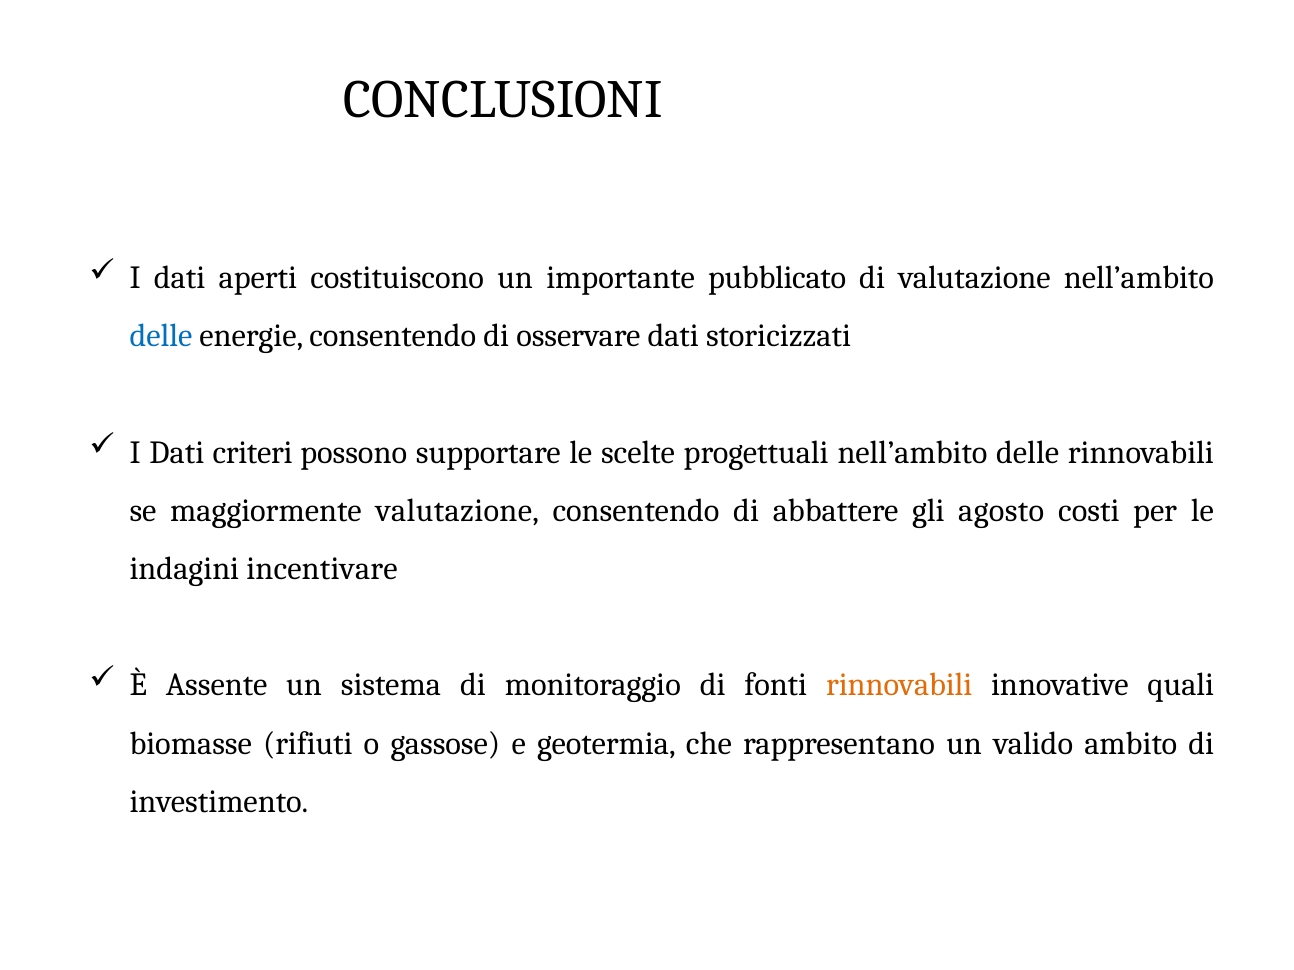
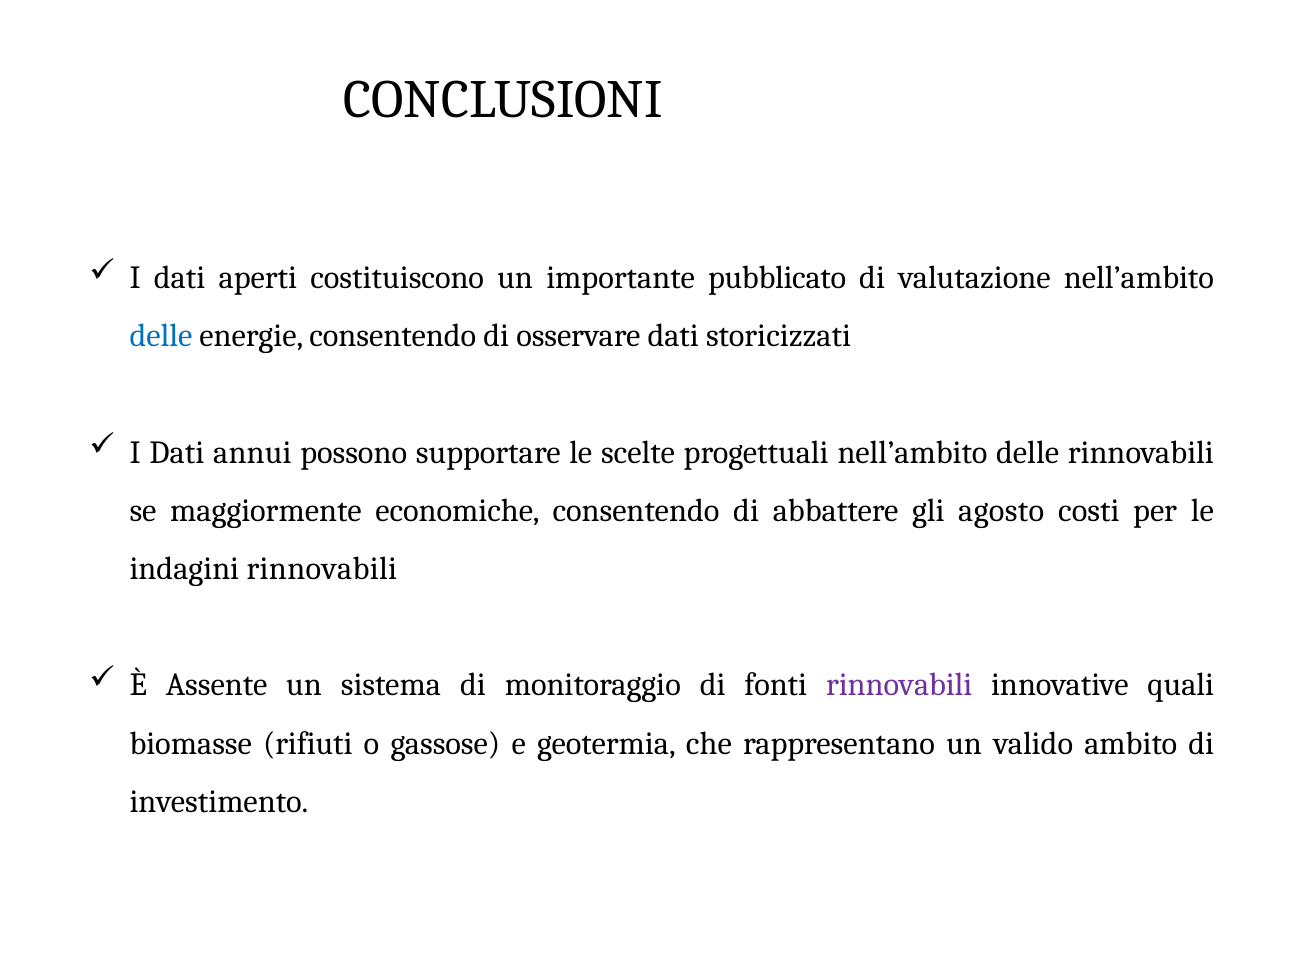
criteri: criteri -> annui
maggiormente valutazione: valutazione -> economiche
indagini incentivare: incentivare -> rinnovabili
rinnovabili at (899, 685) colour: orange -> purple
